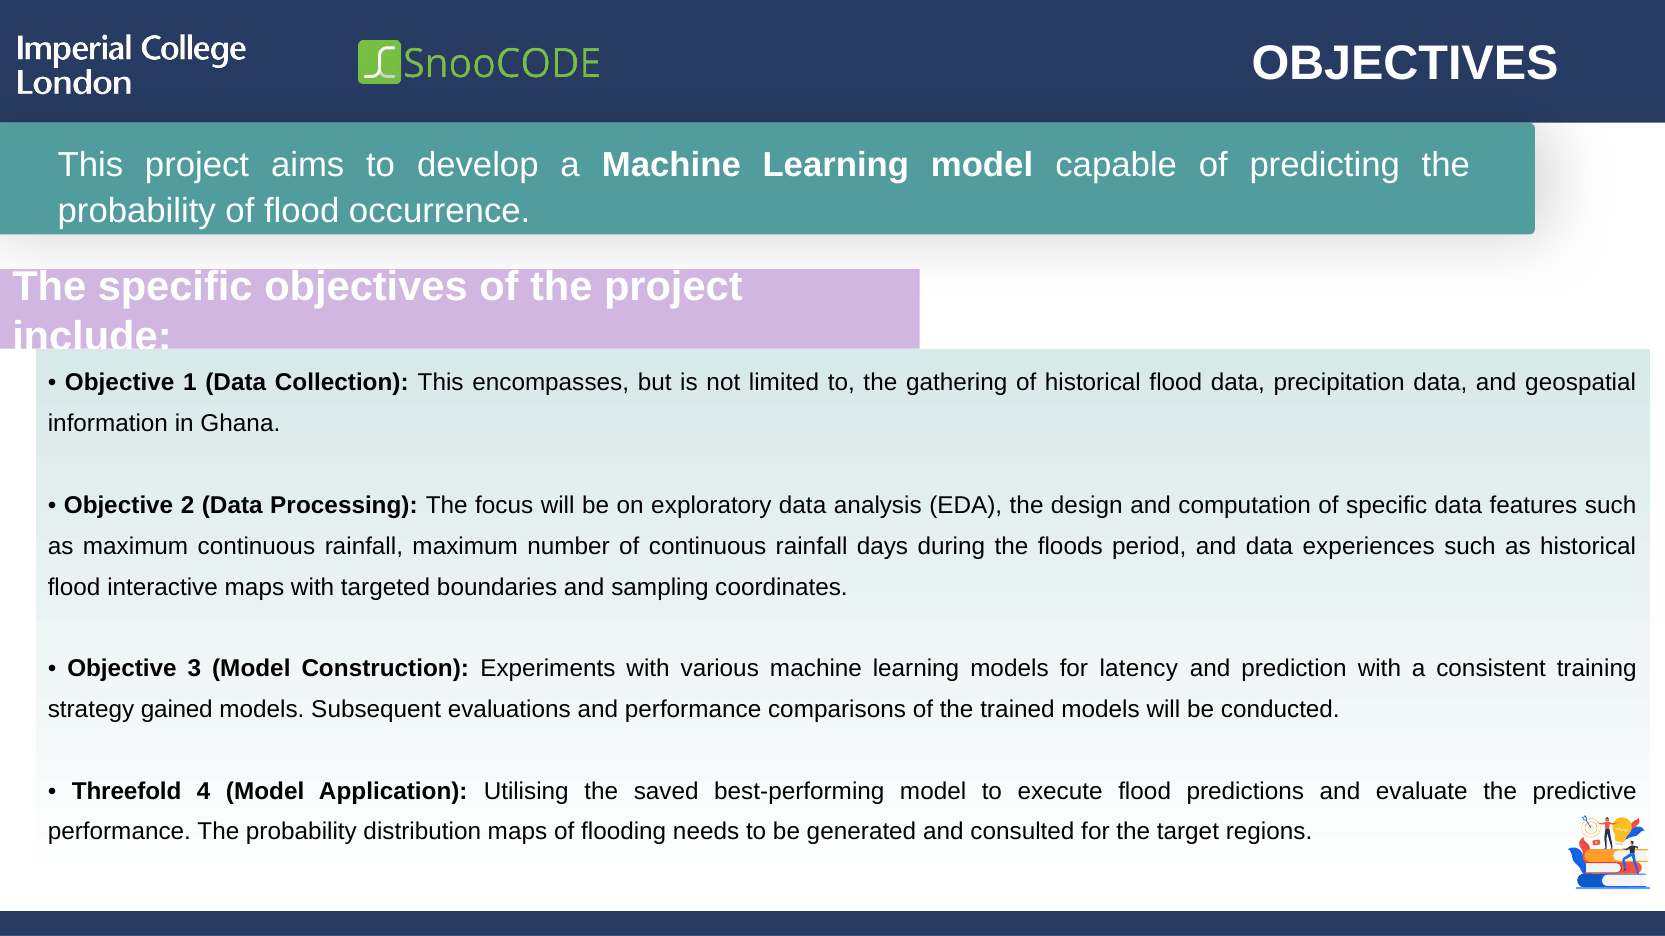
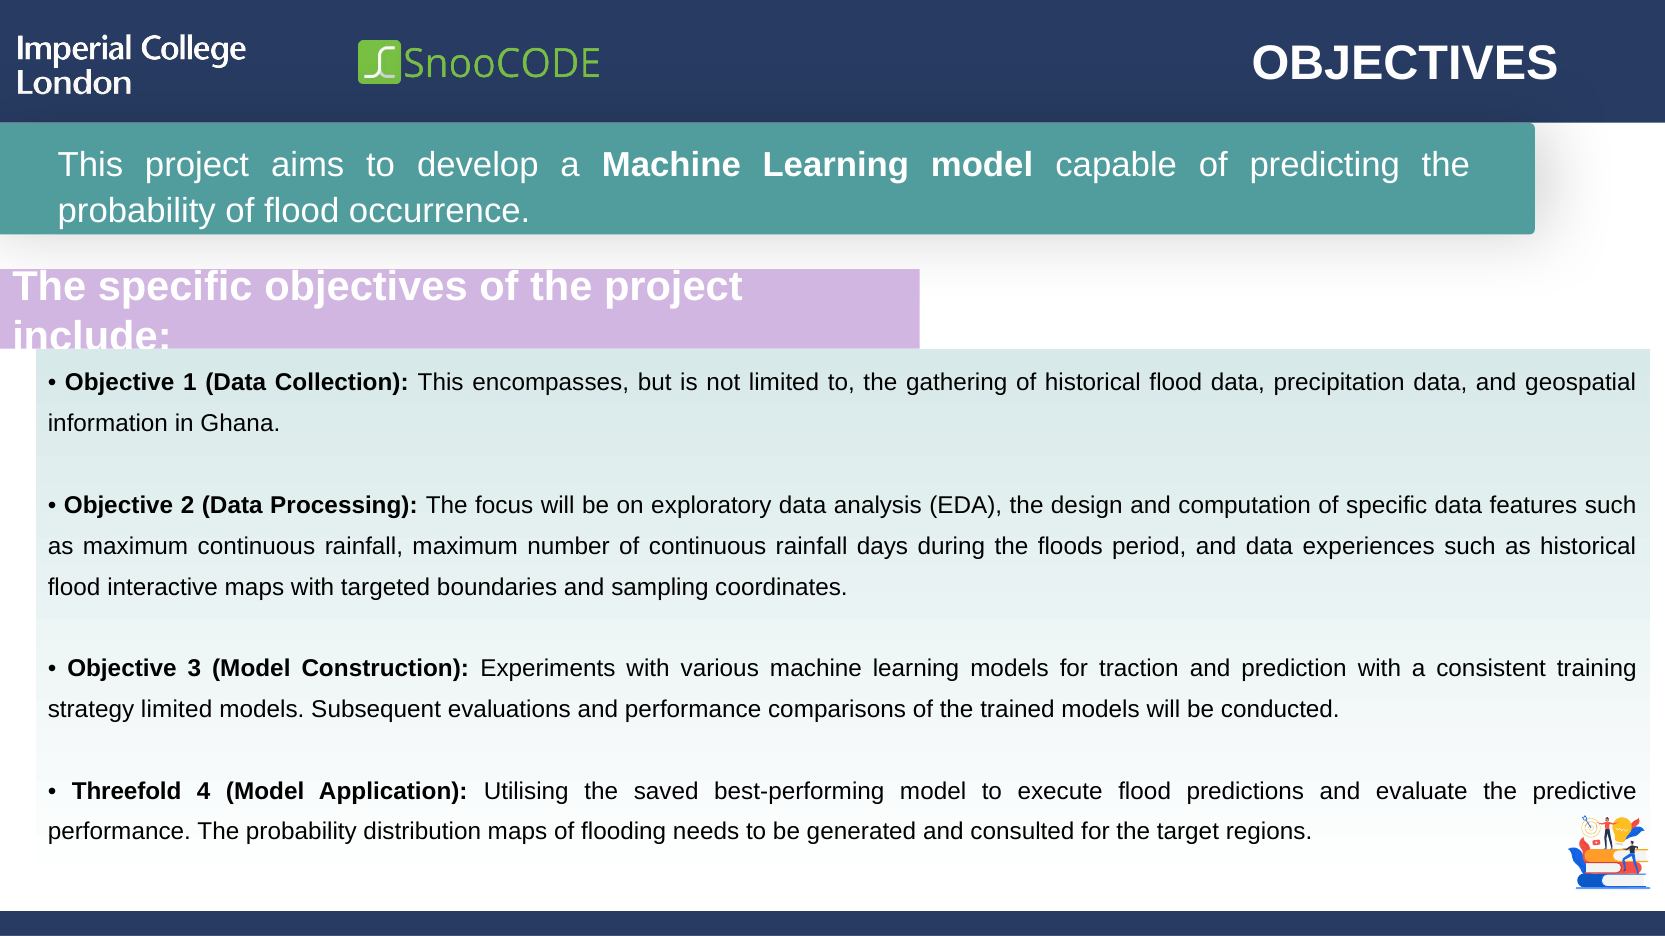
latency: latency -> traction
strategy gained: gained -> limited
